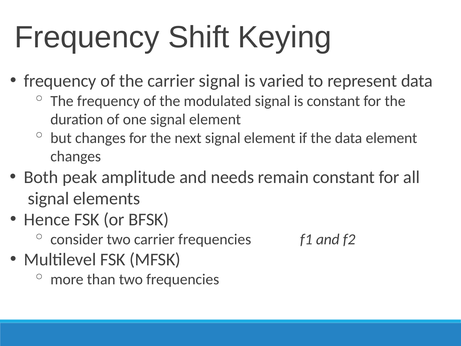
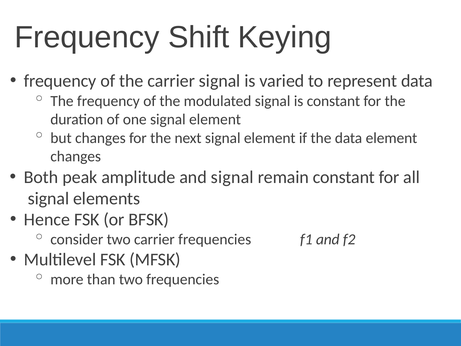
and needs: needs -> signal
